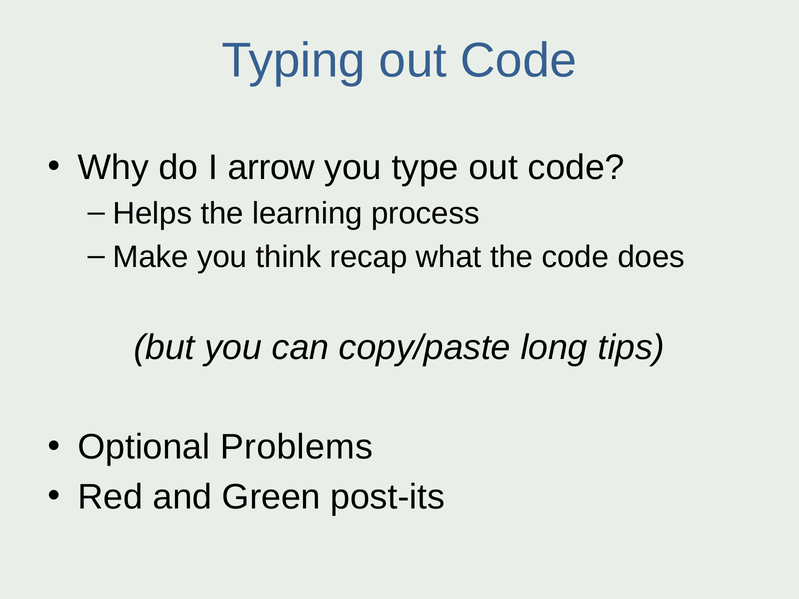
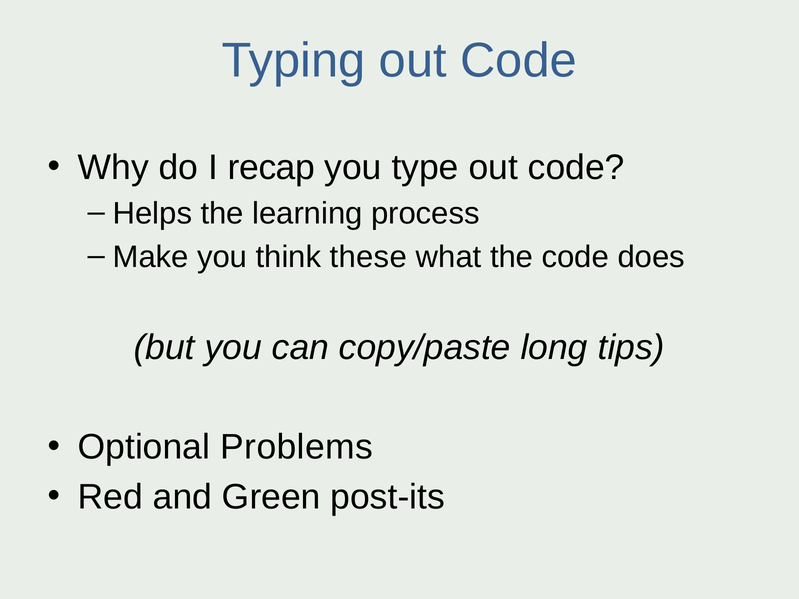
arrow: arrow -> recap
recap: recap -> these
